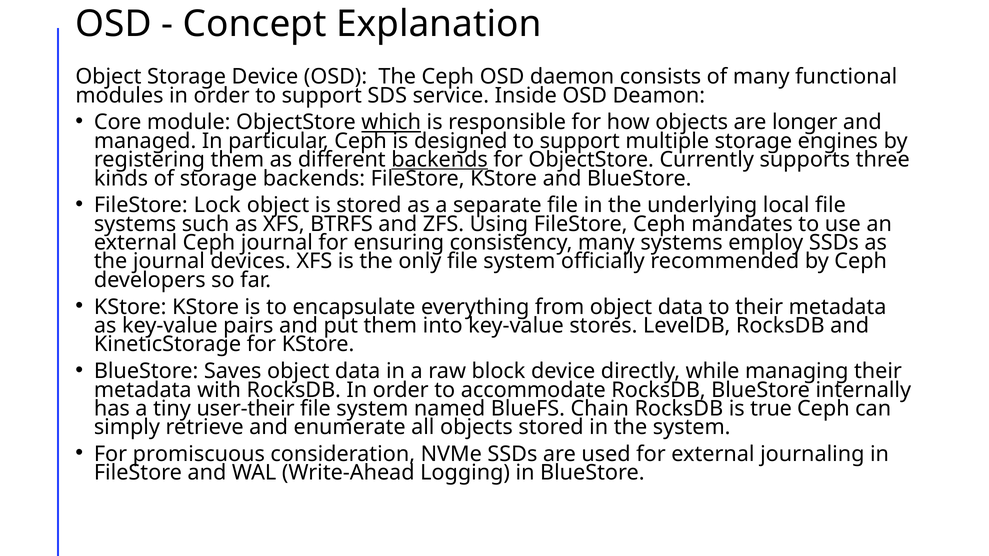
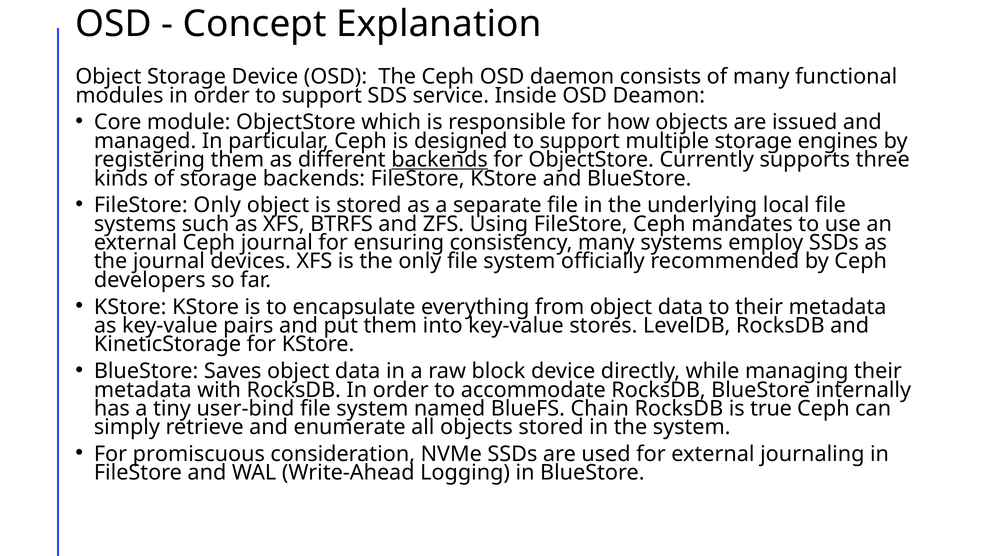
which underline: present -> none
longer: longer -> issued
FileStore Lock: Lock -> Only
user-their: user-their -> user-bind
